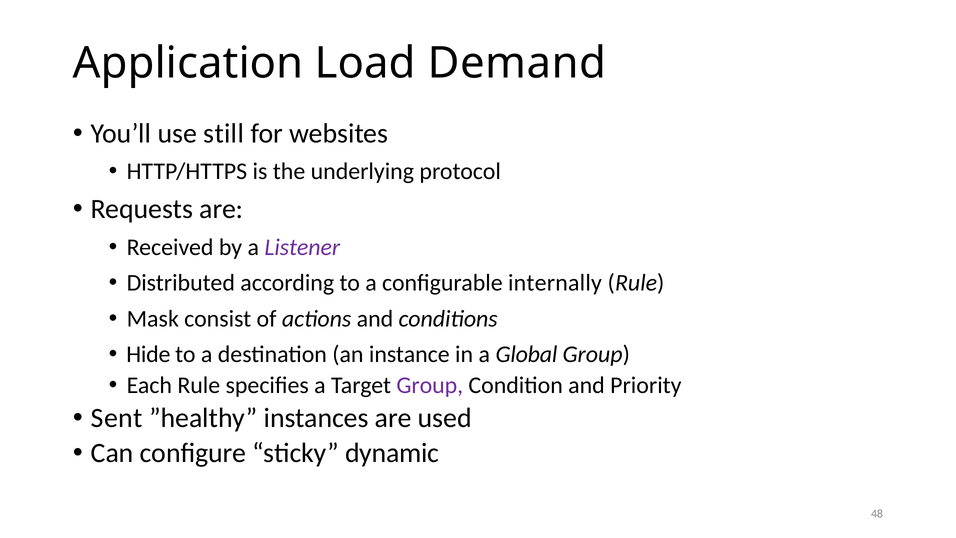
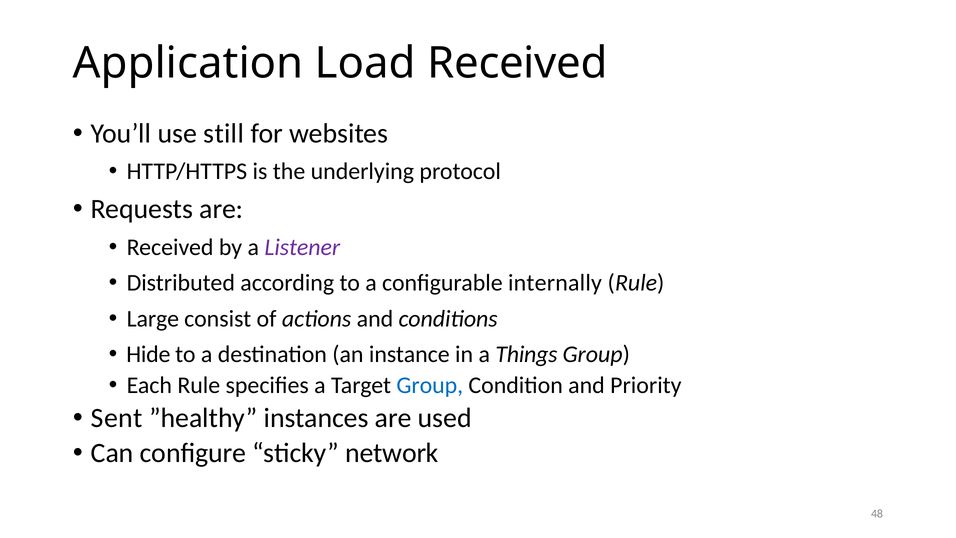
Load Demand: Demand -> Received
Mask: Mask -> Large
Global: Global -> Things
Group at (430, 385) colour: purple -> blue
dynamic: dynamic -> network
